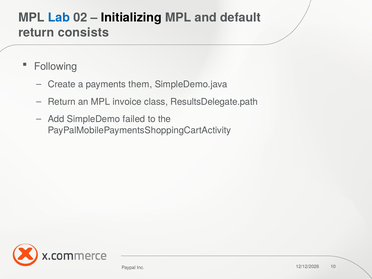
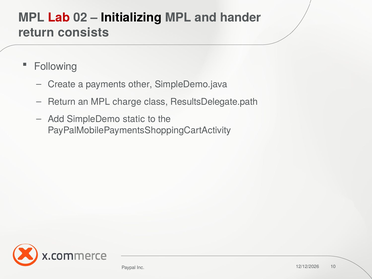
Lab colour: blue -> red
default: default -> hander
them: them -> other
invoice: invoice -> charge
failed: failed -> static
